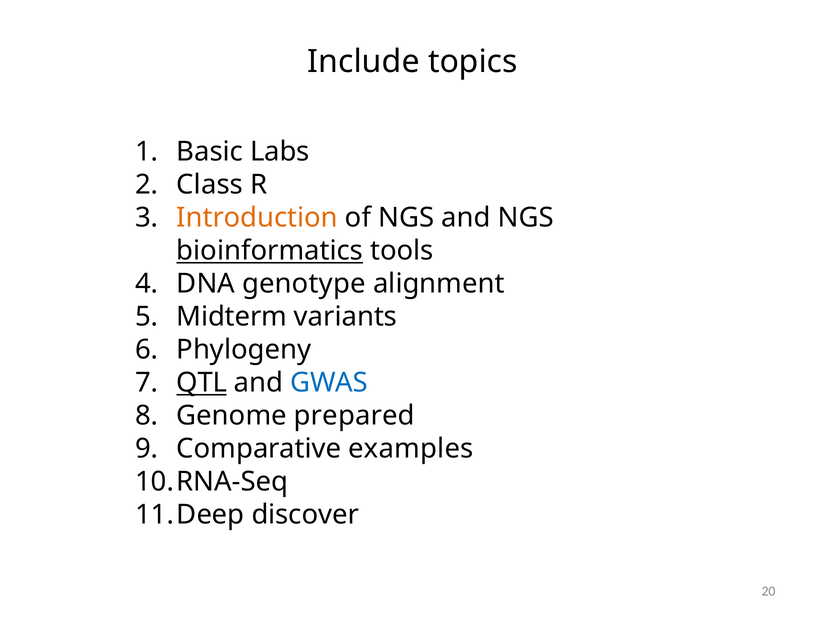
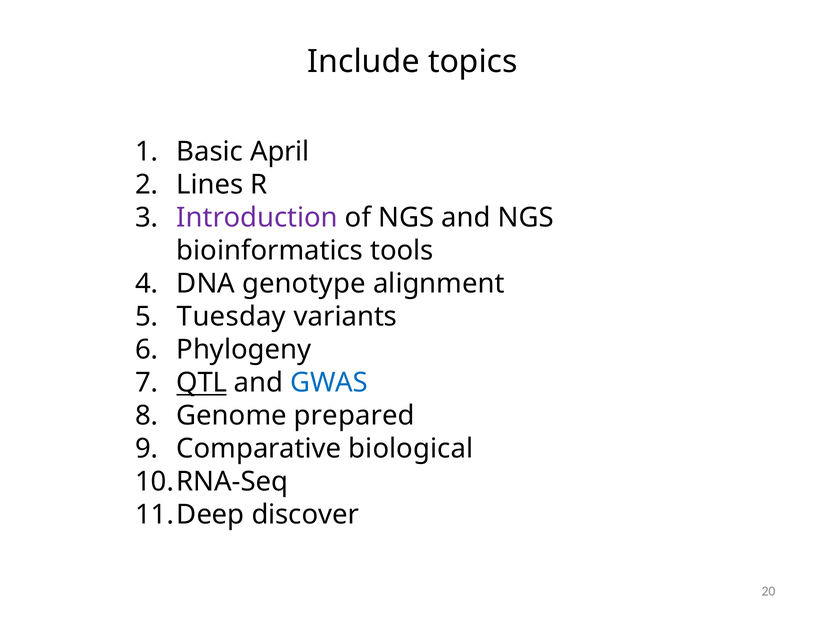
Labs: Labs -> April
Class: Class -> Lines
Introduction colour: orange -> purple
bioinformatics underline: present -> none
Midterm: Midterm -> Tuesday
examples: examples -> biological
